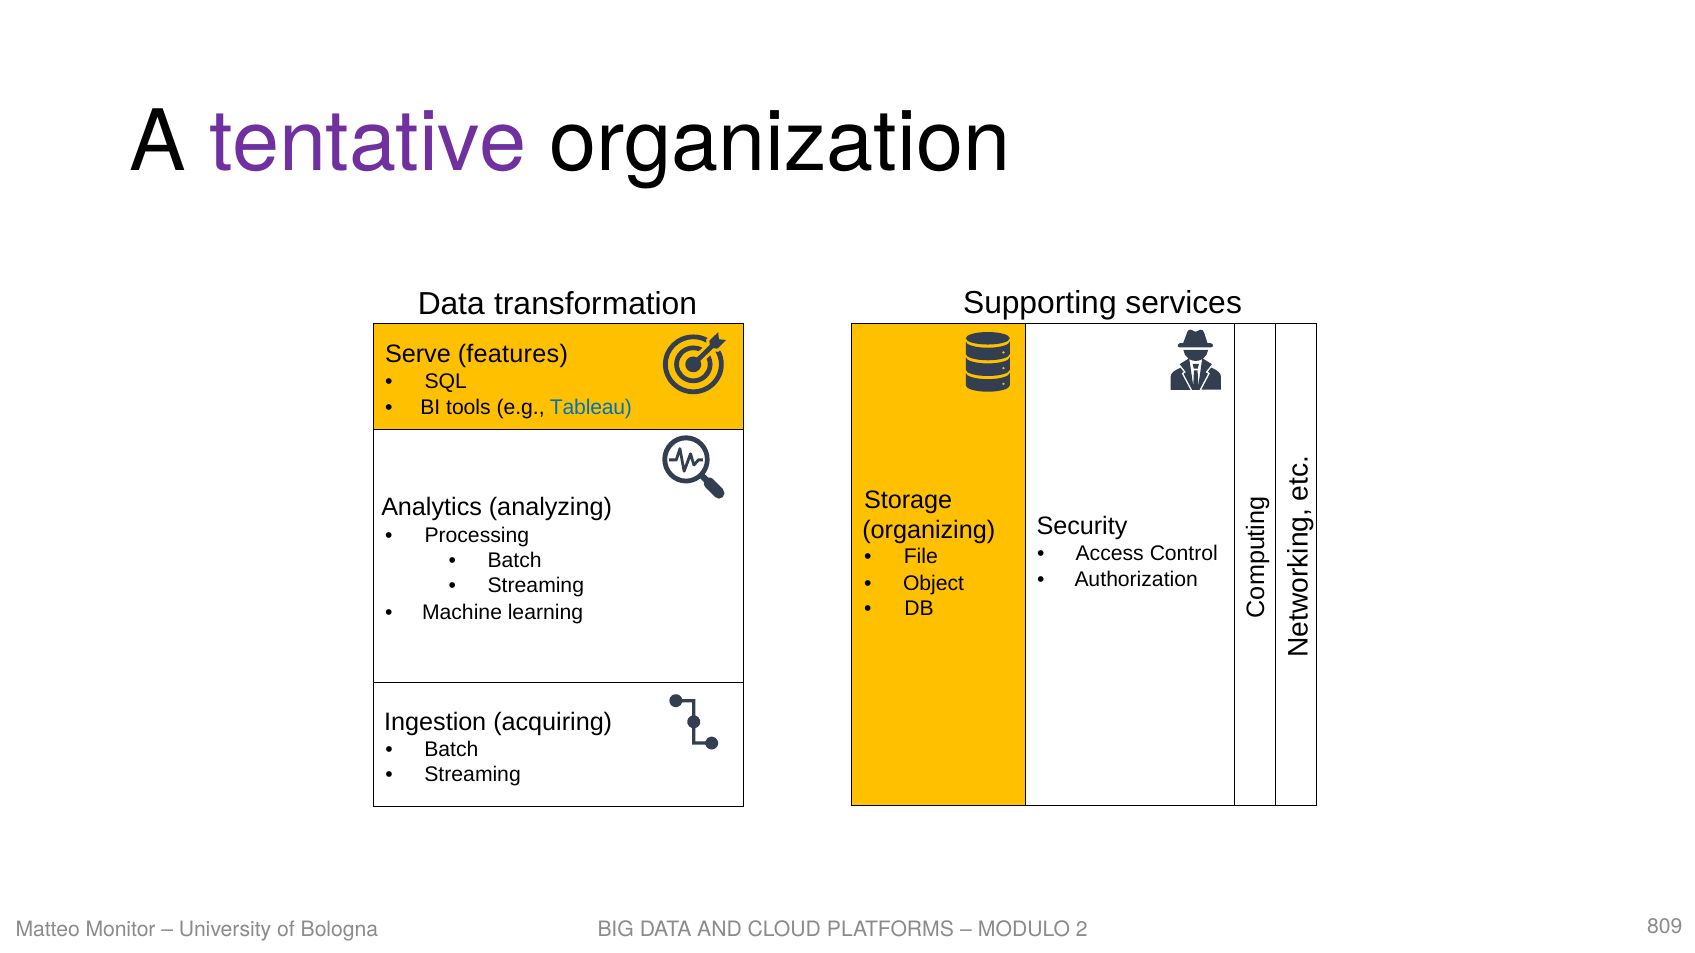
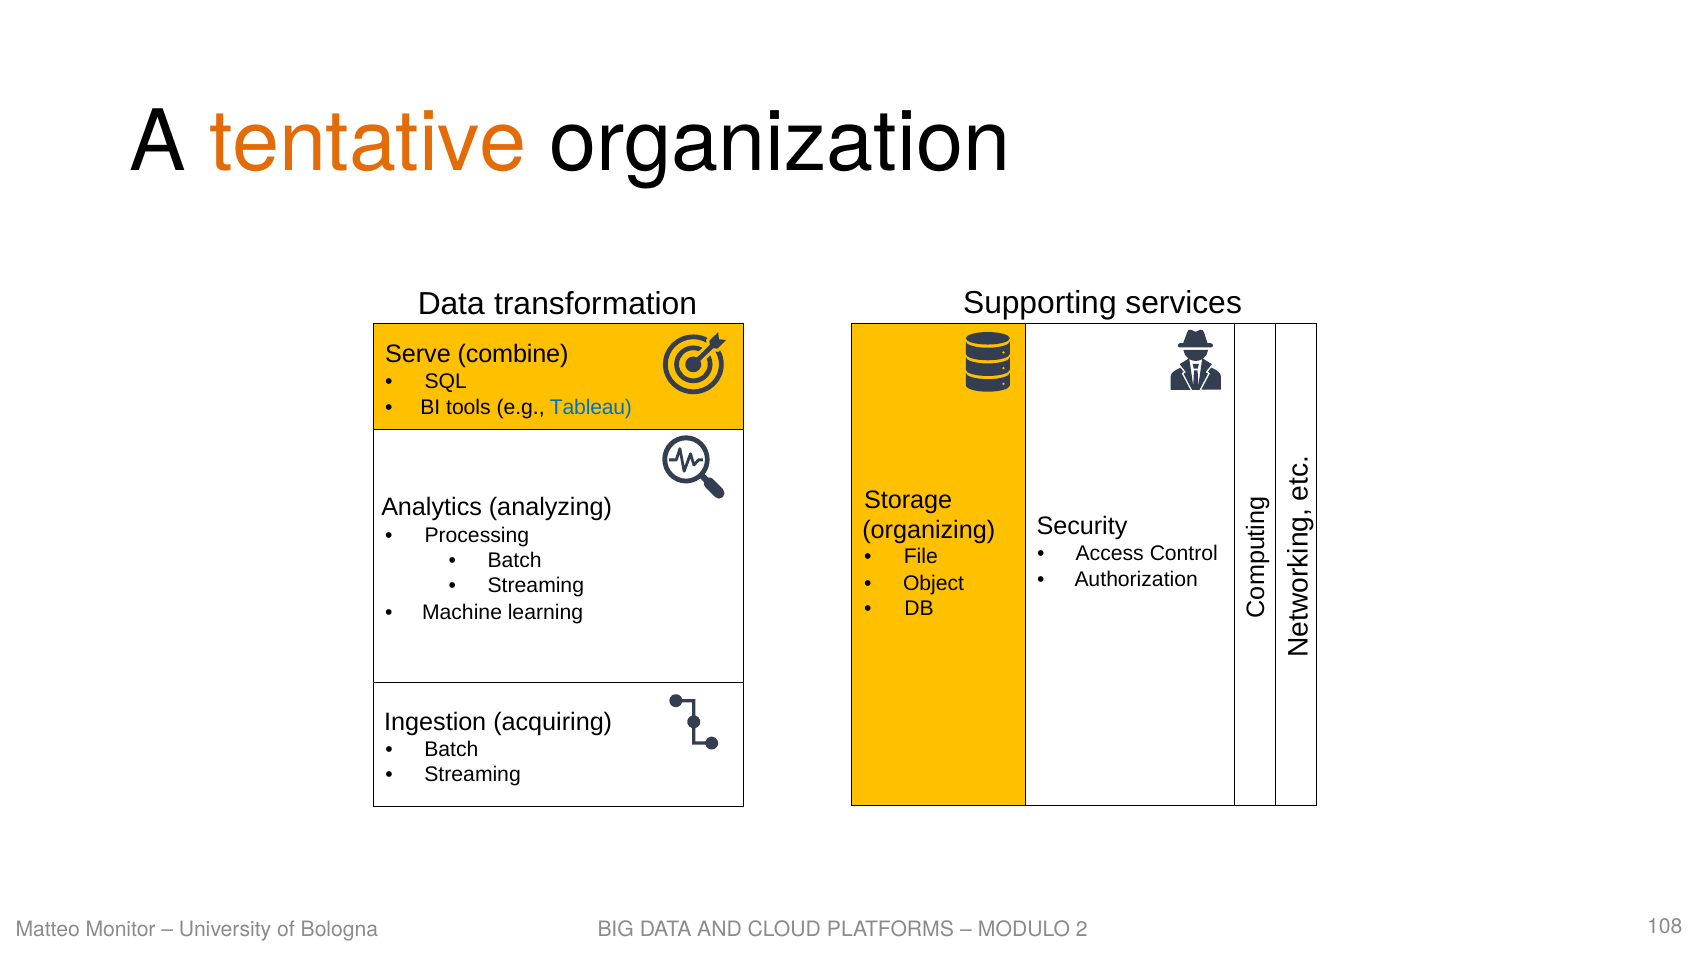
tentative colour: purple -> orange
features: features -> combine
809: 809 -> 108
